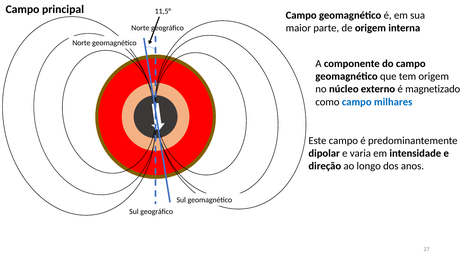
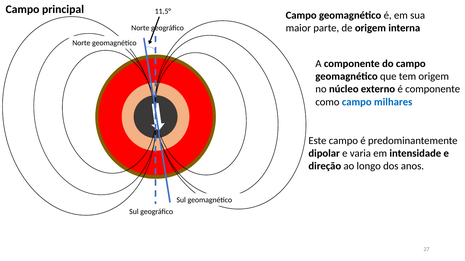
é magnetizado: magnetizado -> componente
